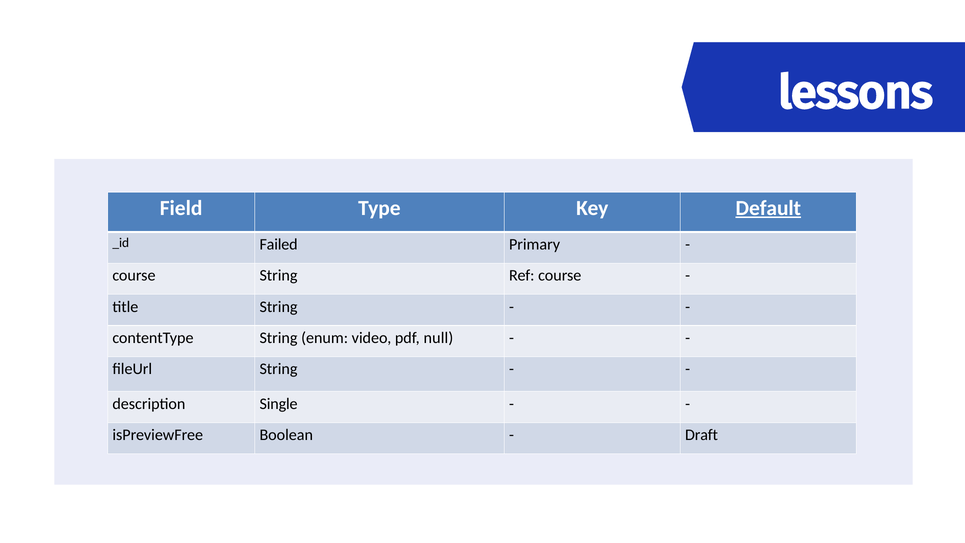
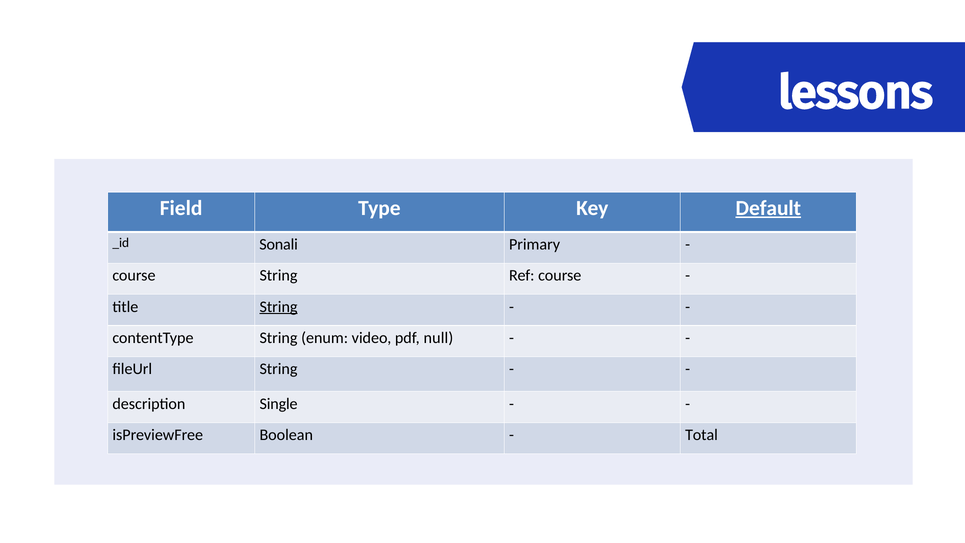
Failed: Failed -> Sonali
String at (279, 307) underline: none -> present
Draft: Draft -> Total
